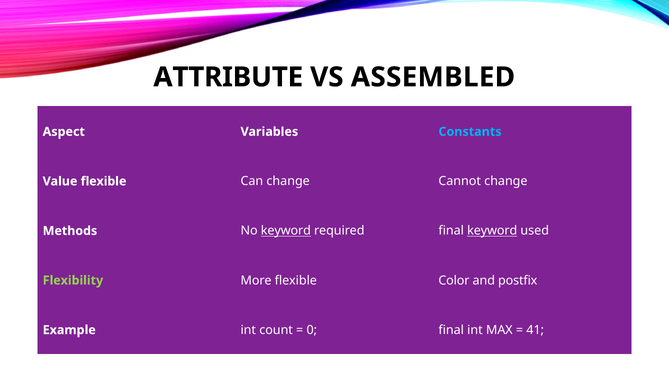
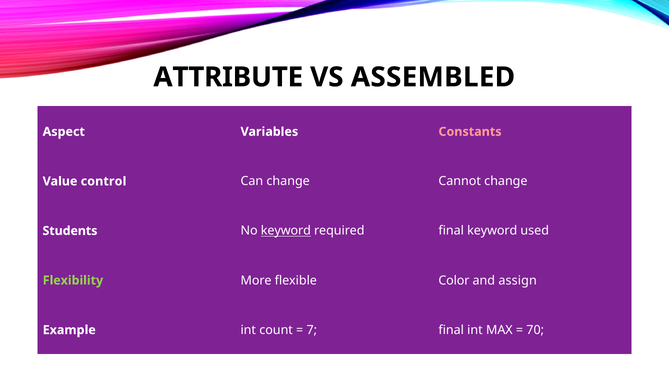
Constants colour: light blue -> pink
Value flexible: flexible -> control
Methods: Methods -> Students
keyword at (492, 231) underline: present -> none
postfix: postfix -> assign
0: 0 -> 7
41: 41 -> 70
